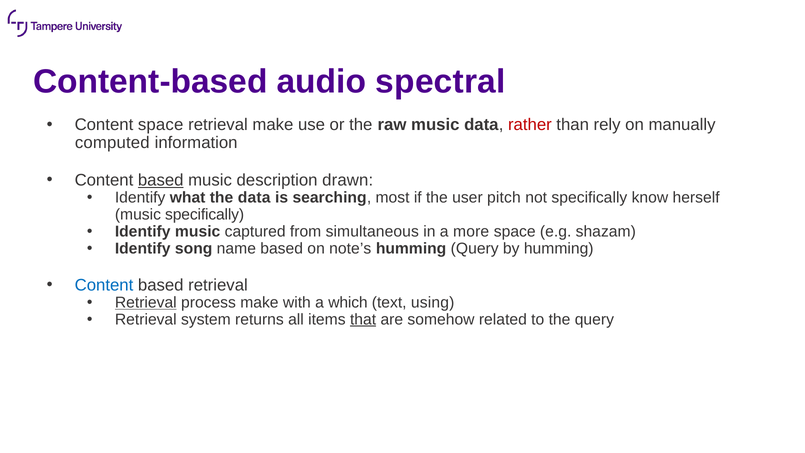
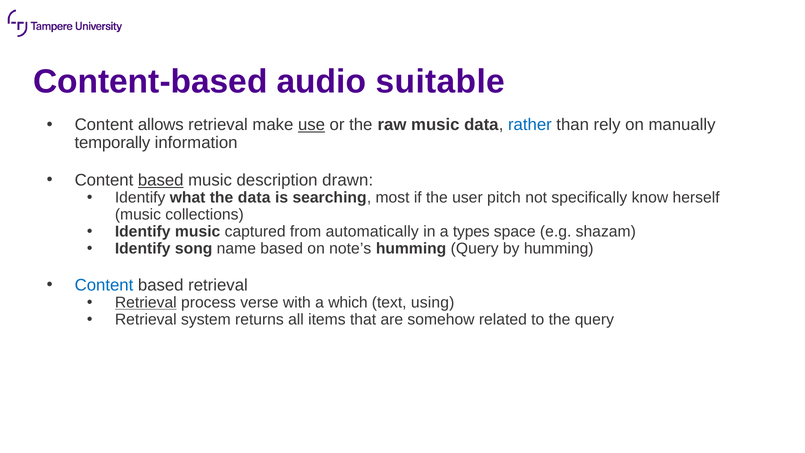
spectral: spectral -> suitable
Content space: space -> allows
use underline: none -> present
rather colour: red -> blue
computed: computed -> temporally
music specifically: specifically -> collections
simultaneous: simultaneous -> automatically
more: more -> types
process make: make -> verse
that underline: present -> none
